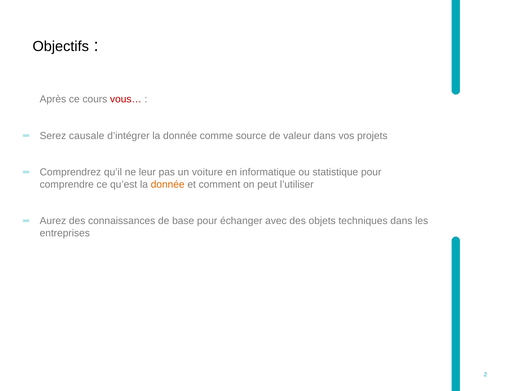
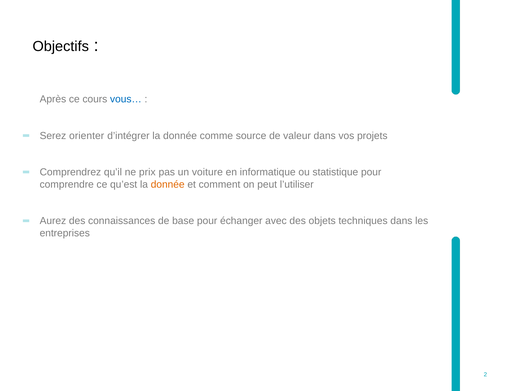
vous… colour: red -> blue
causale: causale -> orienter
leur: leur -> prix
